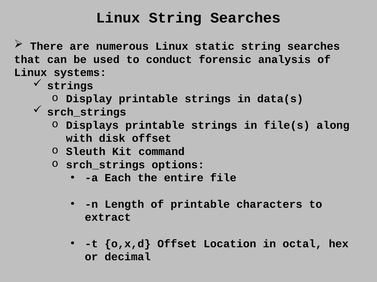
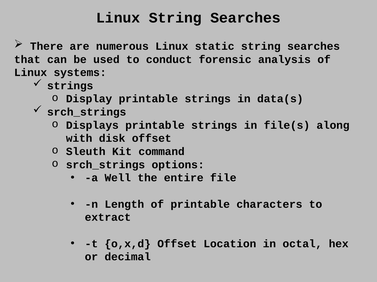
Each: Each -> Well
